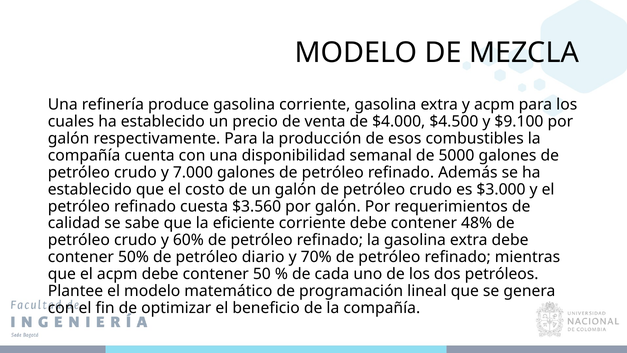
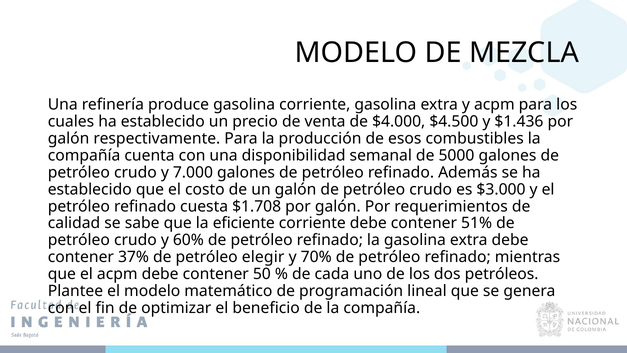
$9.100: $9.100 -> $1.436
$3.560: $3.560 -> $1.708
48%: 48% -> 51%
50%: 50% -> 37%
diario: diario -> elegir
